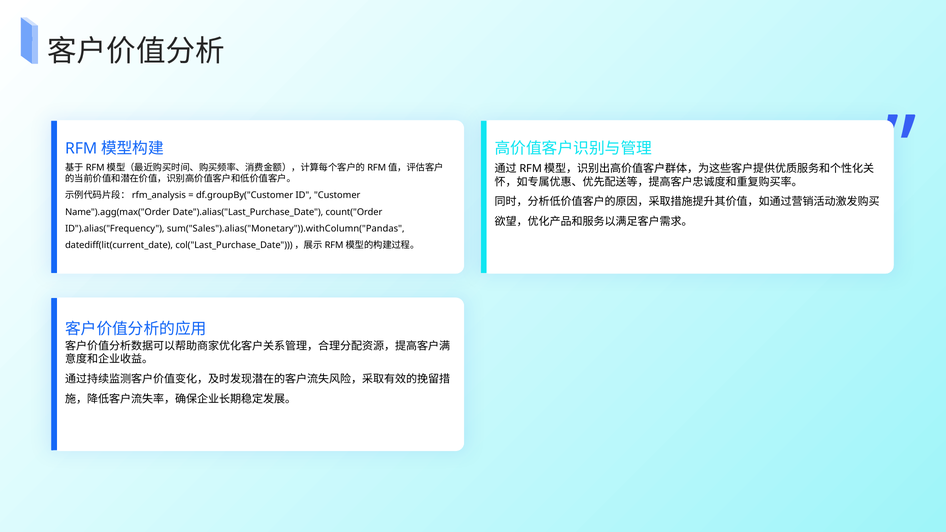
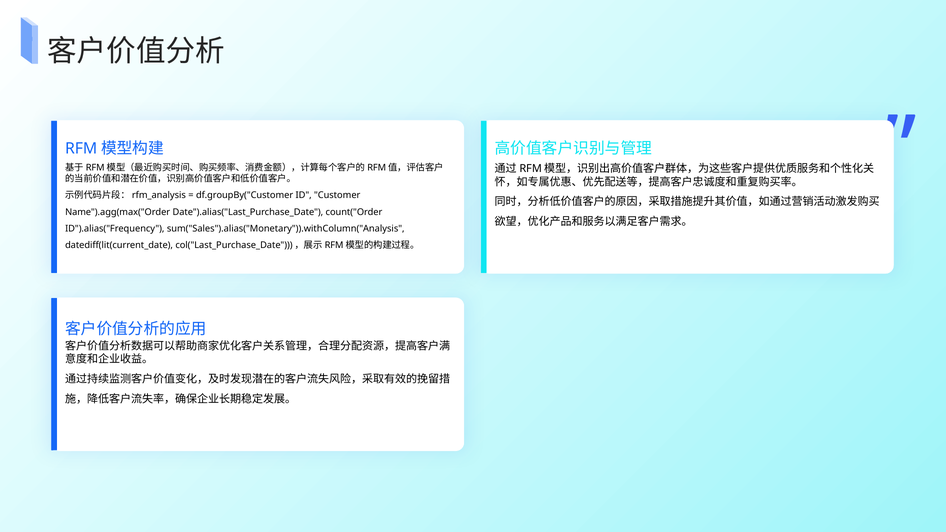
sum("Sales").alias("Monetary")).withColumn("Pandas: sum("Sales").alias("Monetary")).withColumn("Pandas -> sum("Sales").alias("Monetary")).withColumn("Analysis
